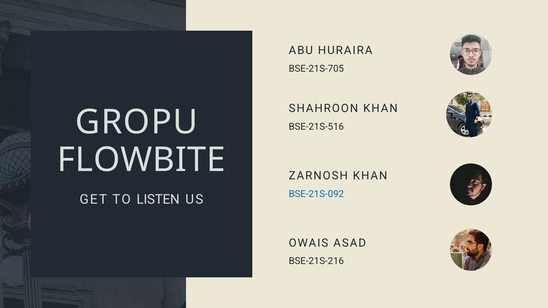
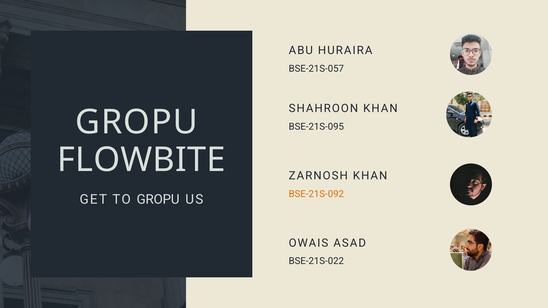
BSE-21S-705: BSE-21S-705 -> BSE-21S-057
BSE-21S-516: BSE-21S-516 -> BSE-21S-095
BSE-21S-092 colour: blue -> orange
TO LISTEN: LISTEN -> GROPU
BSE-21S-216: BSE-21S-216 -> BSE-21S-022
